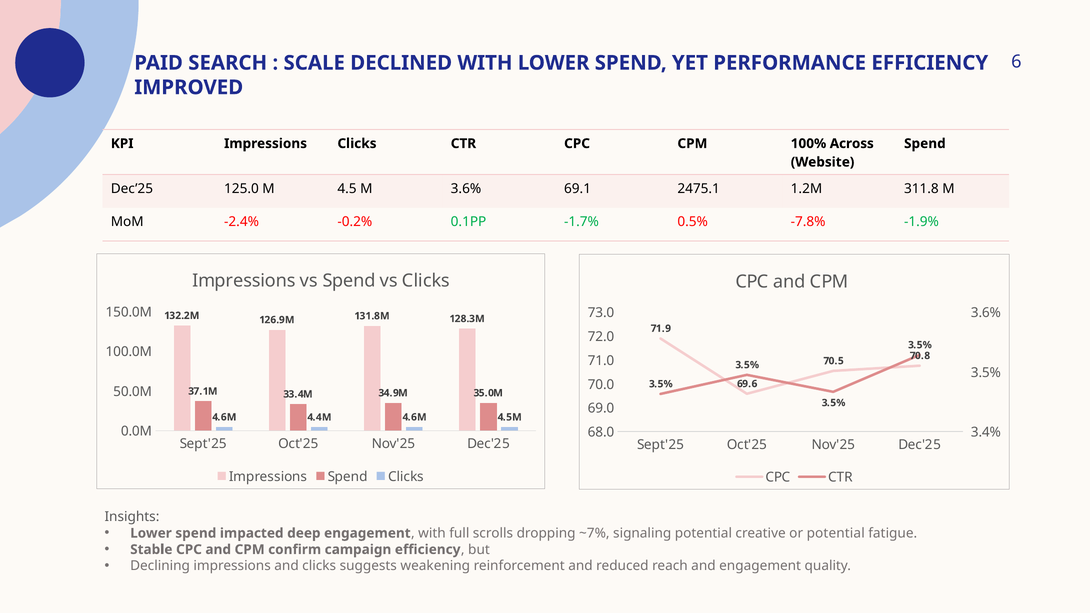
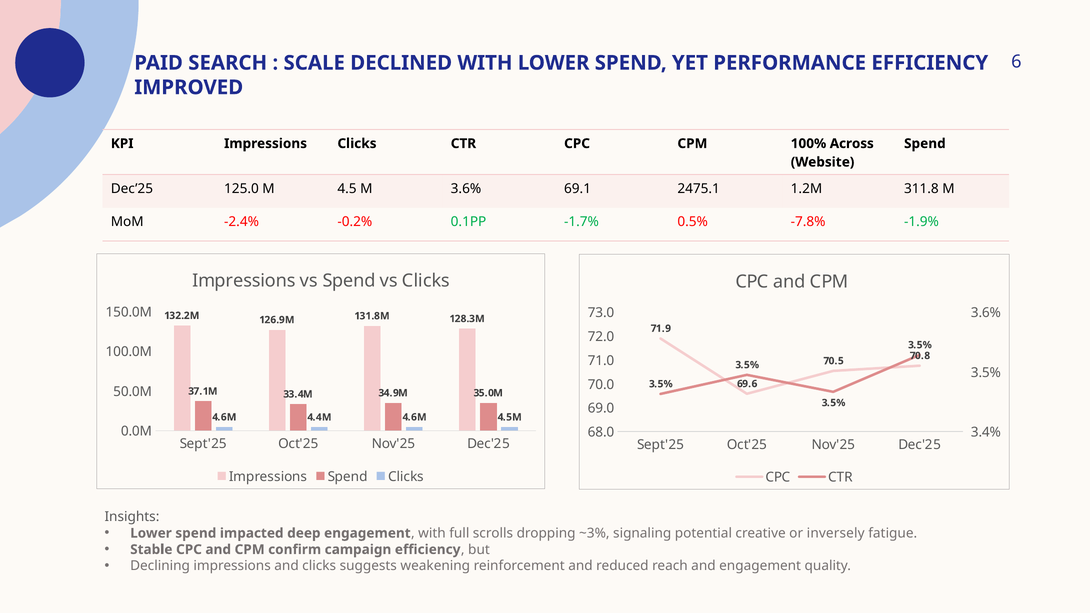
~7%: ~7% -> ~3%
or potential: potential -> inversely
